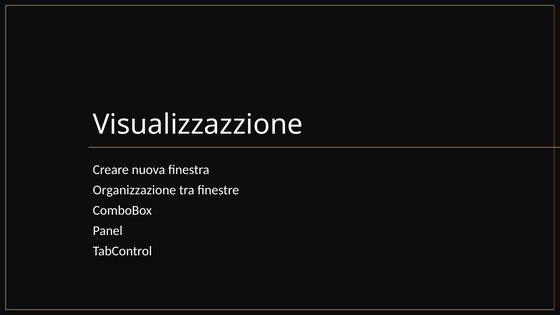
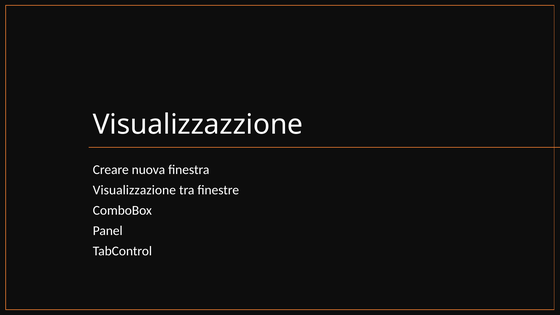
Organizzazione: Organizzazione -> Visualizzazione
